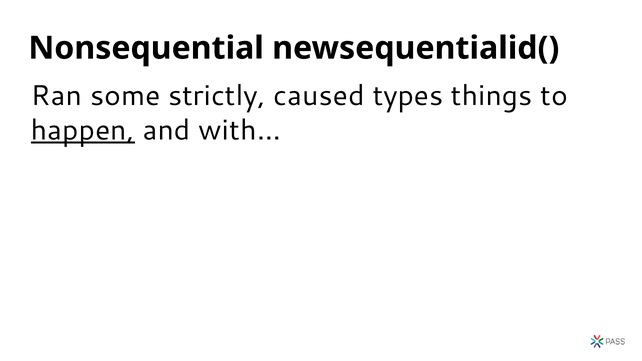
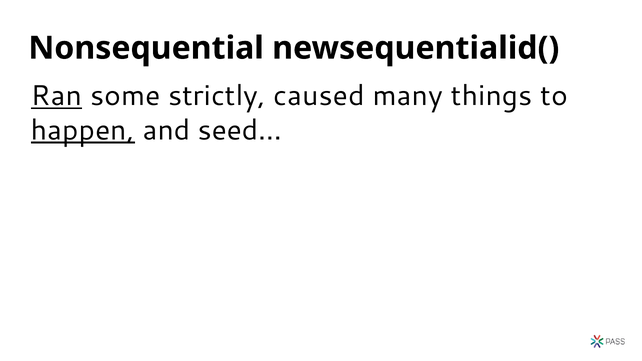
Ran underline: none -> present
types: types -> many
with…: with… -> seed…
